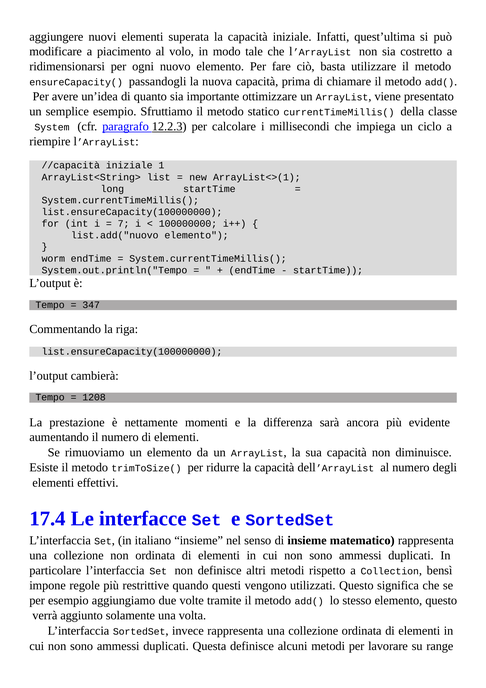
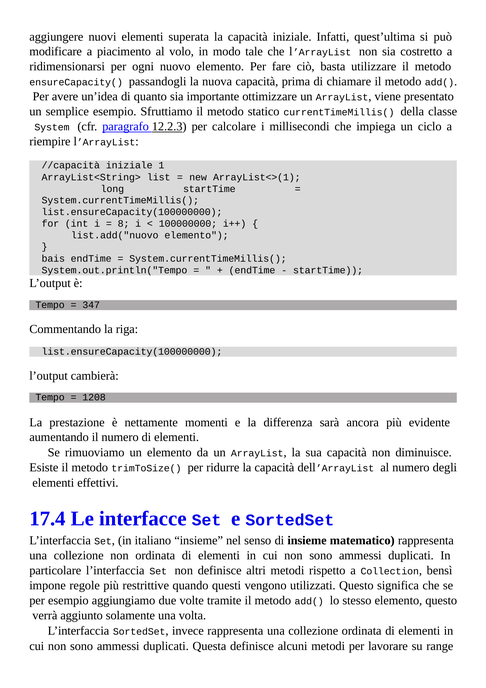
7: 7 -> 8
worm: worm -> bais
